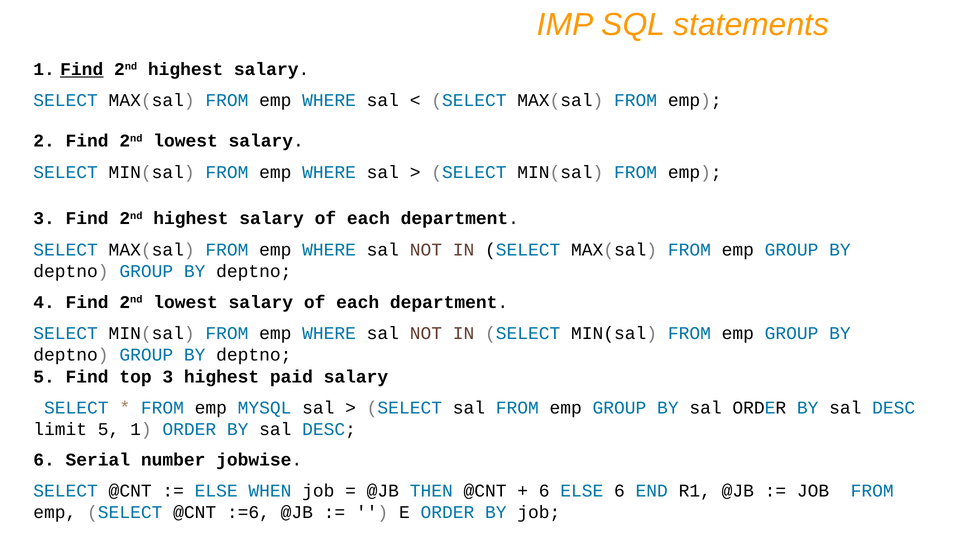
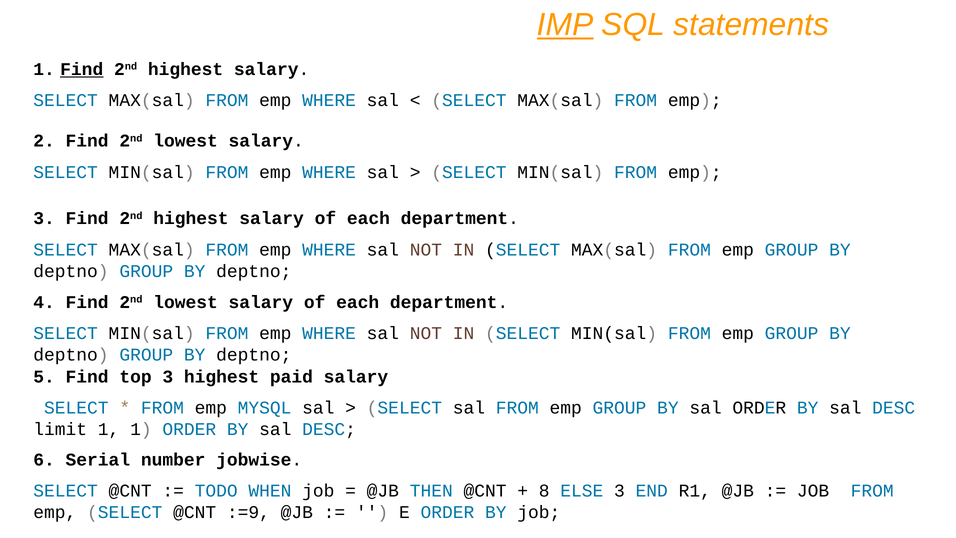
IMP underline: none -> present
limit 5: 5 -> 1
ELSE at (216, 490): ELSE -> TODO
6 at (544, 490): 6 -> 8
ELSE 6: 6 -> 3
:=6: :=6 -> :=9
